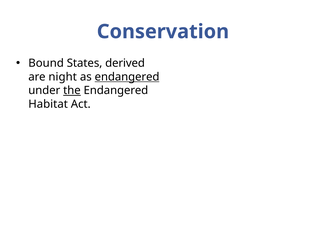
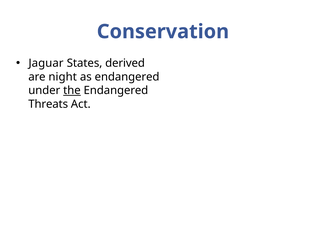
Bound: Bound -> Jaguar
endangered at (127, 77) underline: present -> none
Habitat: Habitat -> Threats
